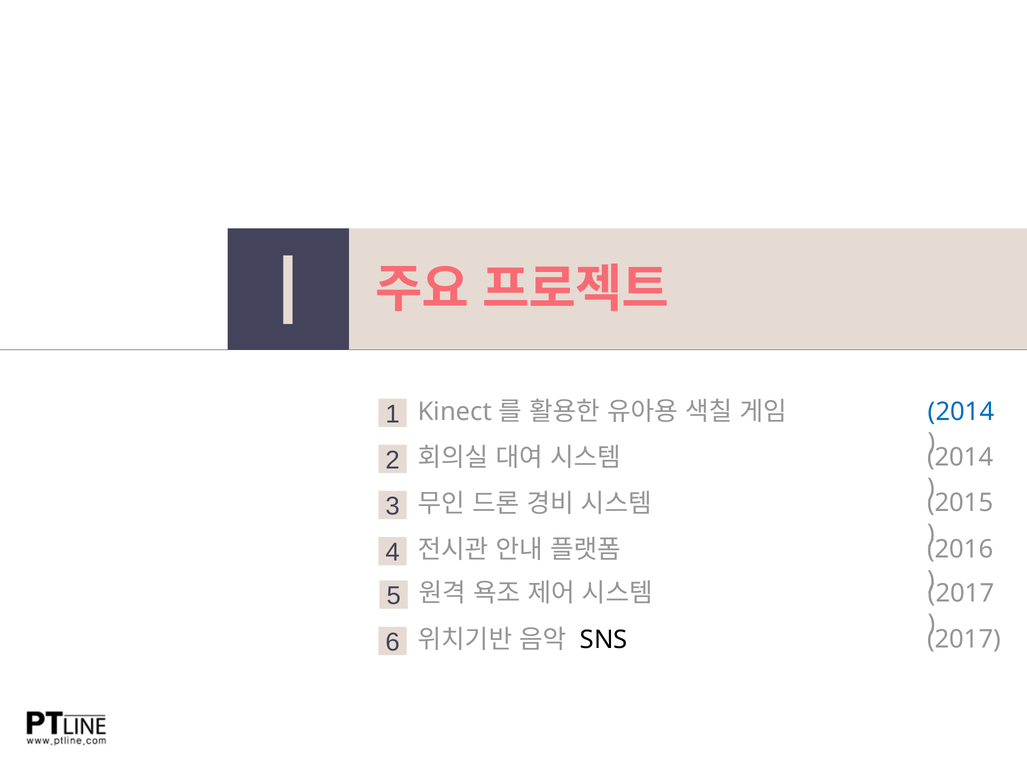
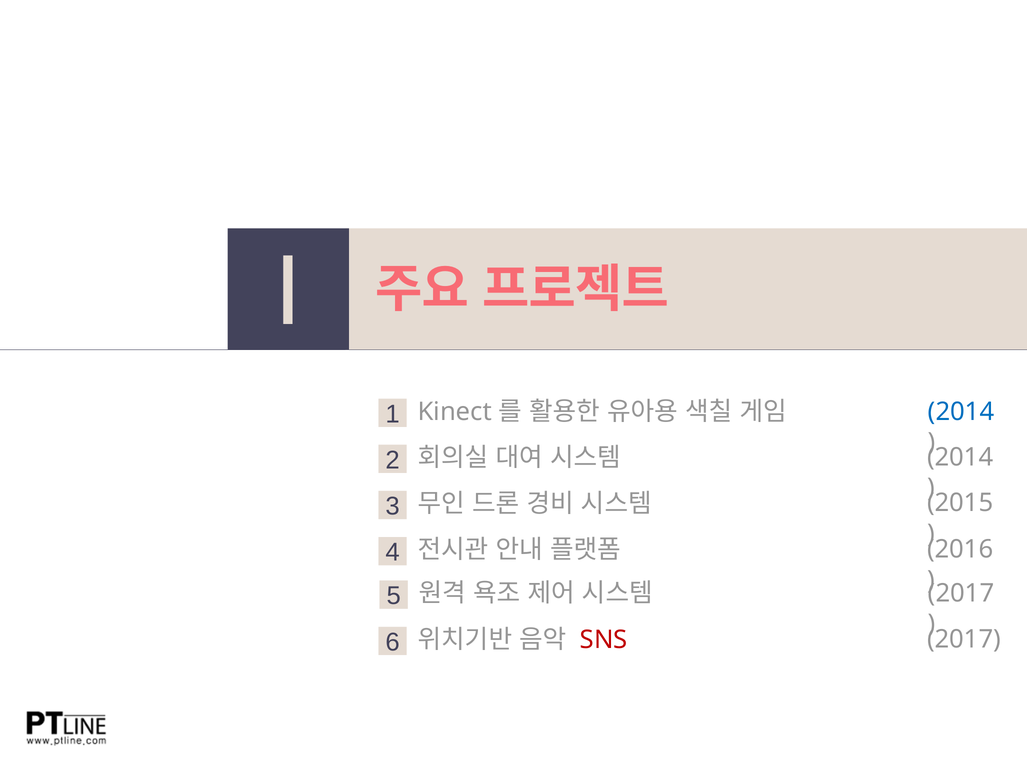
SNS colour: black -> red
